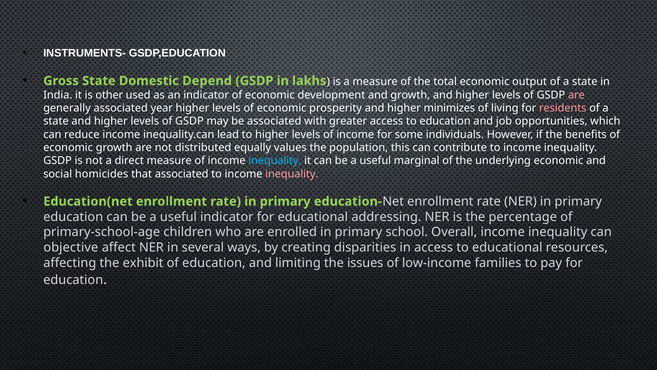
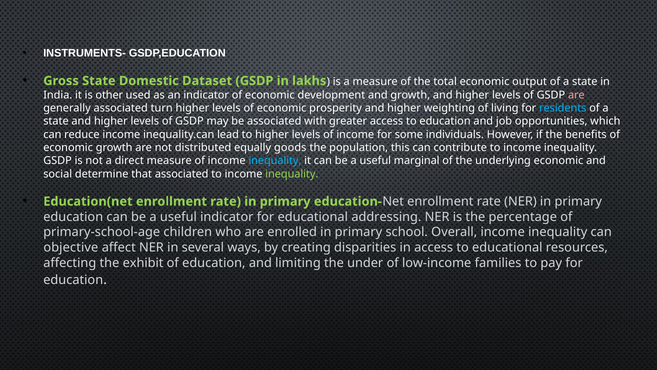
Depend: Depend -> Dataset
year: year -> turn
minimizes: minimizes -> weighting
residents colour: pink -> light blue
values: values -> goods
homicides: homicides -> determine
inequality at (292, 174) colour: pink -> light green
issues: issues -> under
